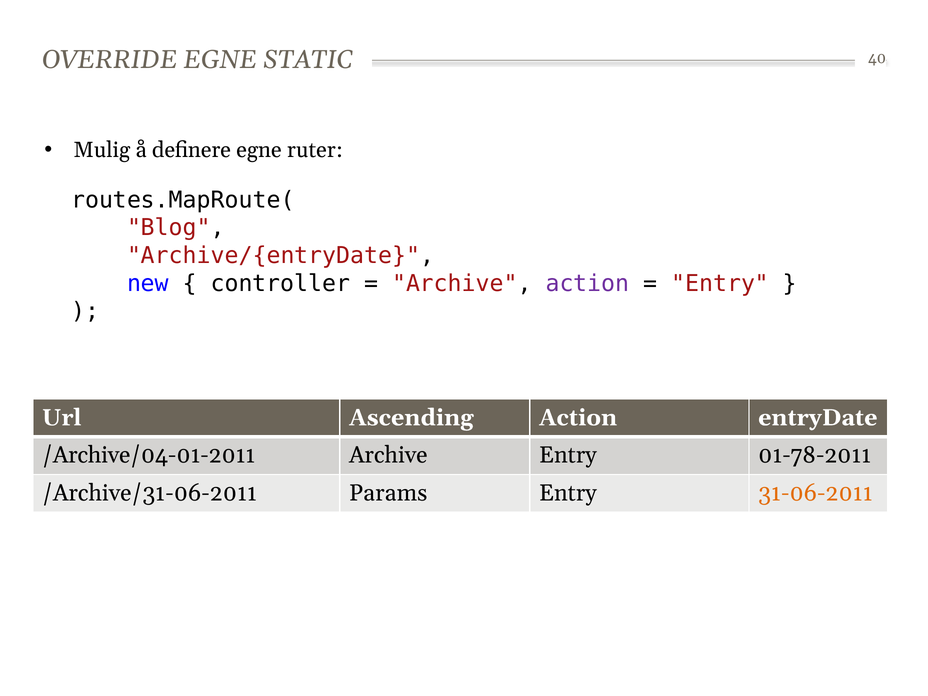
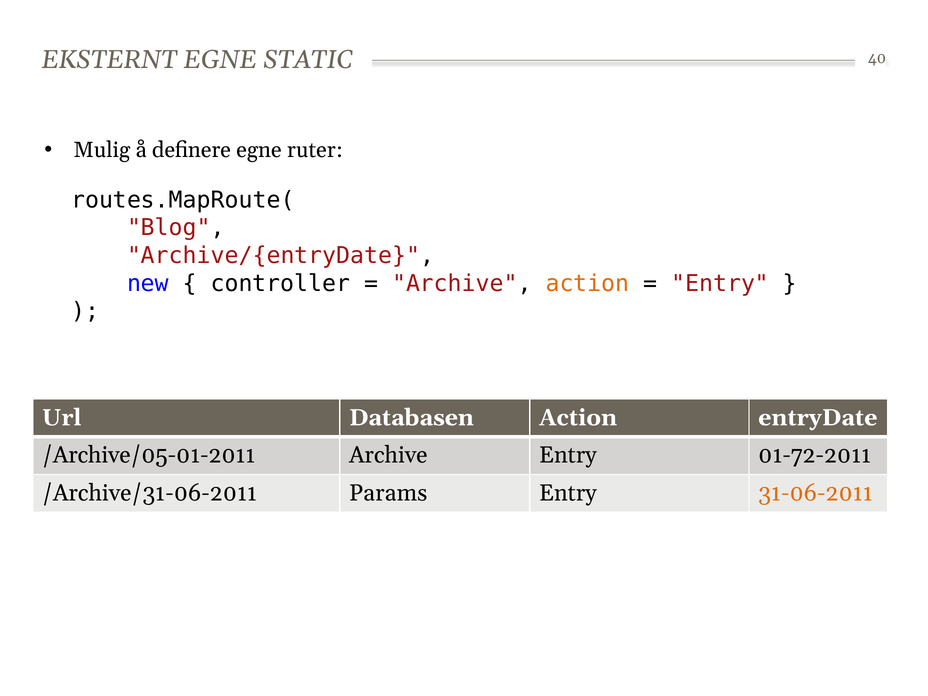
OVERRIDE: OVERRIDE -> EKSTERNT
action at (587, 283) colour: purple -> orange
Ascending: Ascending -> Databasen
/Archive/04-01-2011: /Archive/04-01-2011 -> /Archive/05-01-2011
01-78-2011: 01-78-2011 -> 01-72-2011
